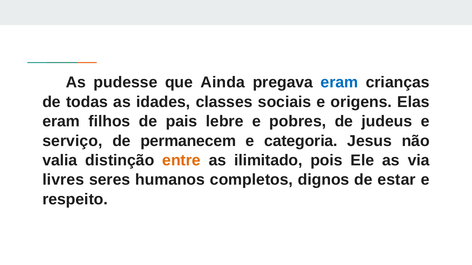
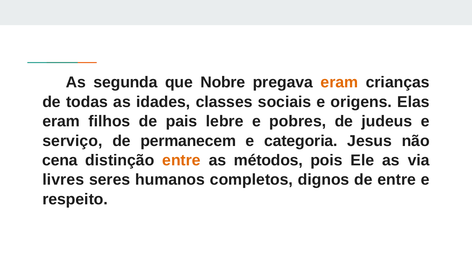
pudesse: pudesse -> segunda
Ainda: Ainda -> Nobre
eram at (339, 82) colour: blue -> orange
valia: valia -> cena
ilimitado: ilimitado -> métodos
de estar: estar -> entre
